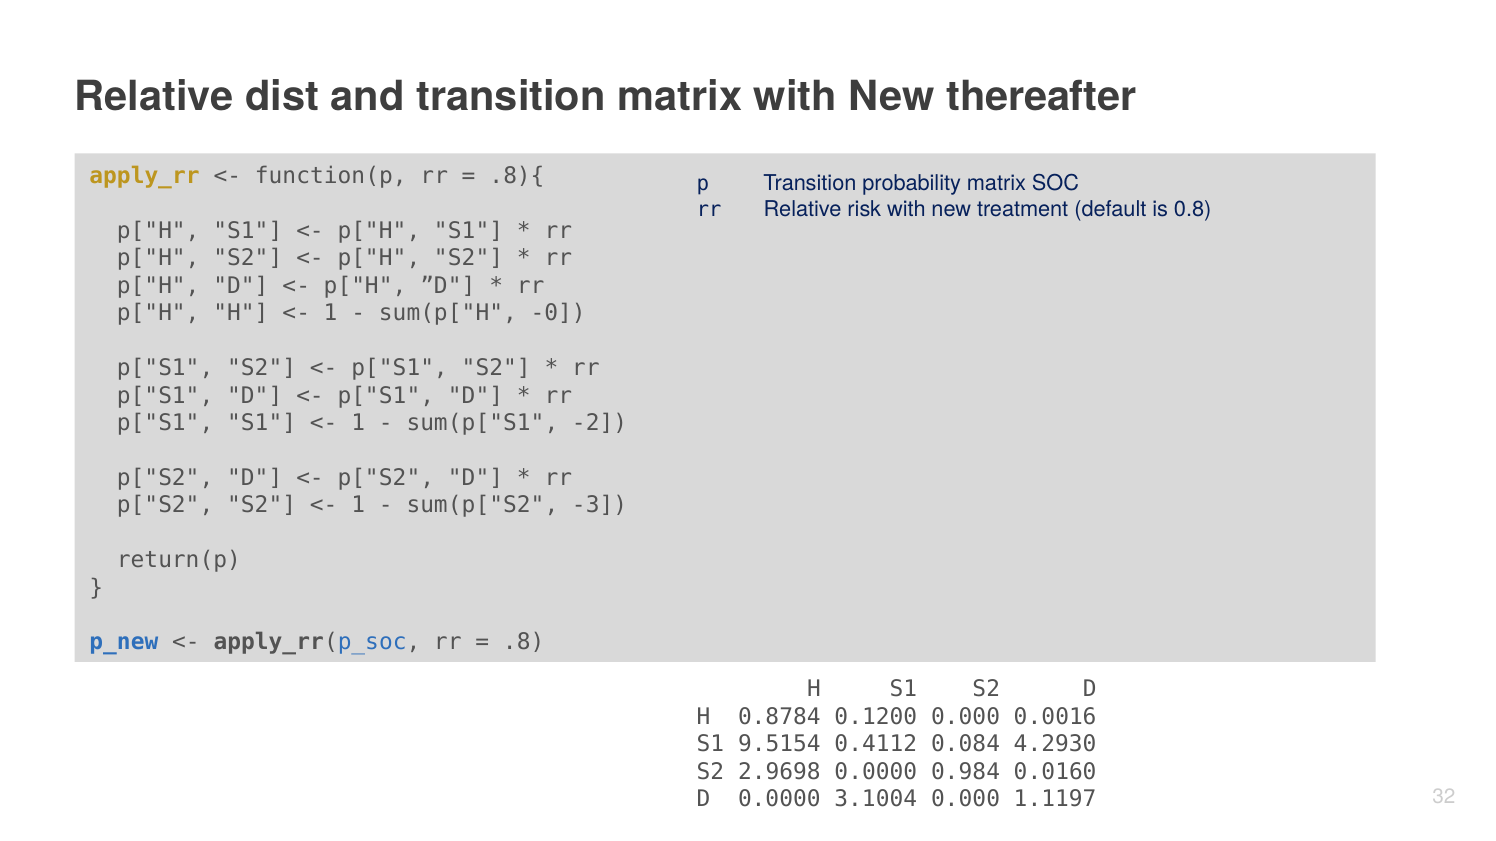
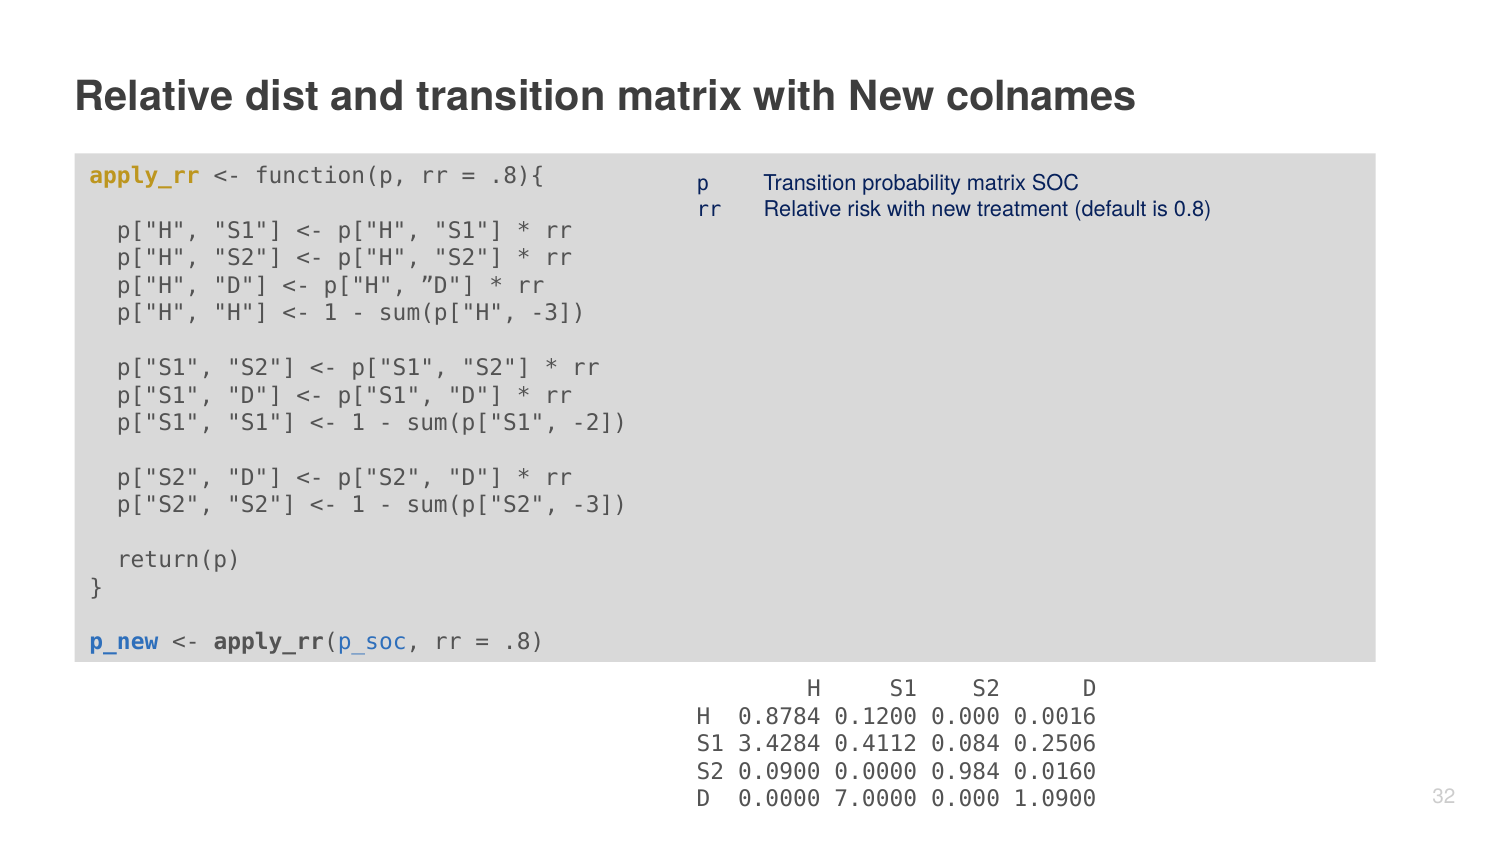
thereafter: thereafter -> colnames
sum(p["H -0: -0 -> -3
9.5154: 9.5154 -> 3.4284
4.2930: 4.2930 -> 0.2506
2.9698: 2.9698 -> 0.0900
3.1004: 3.1004 -> 7.0000
1.1197: 1.1197 -> 1.0900
